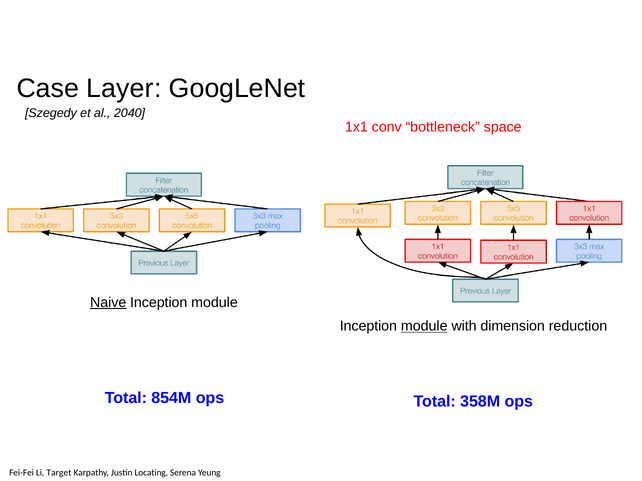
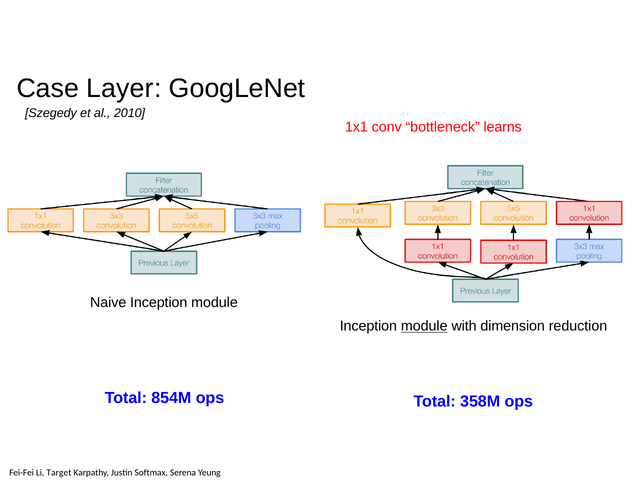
2040: 2040 -> 2010
space: space -> learns
Naive underline: present -> none
Locating: Locating -> Softmax
